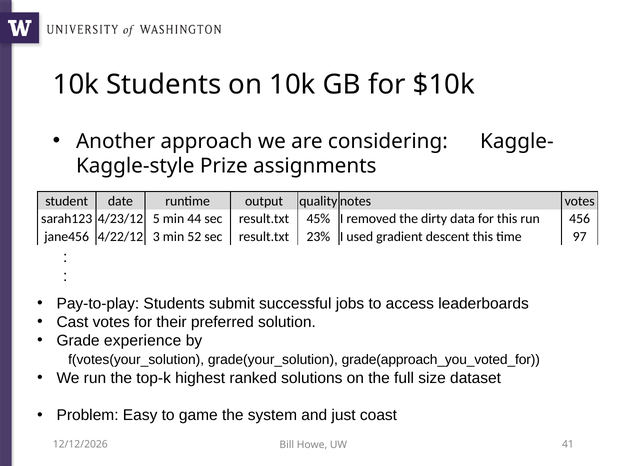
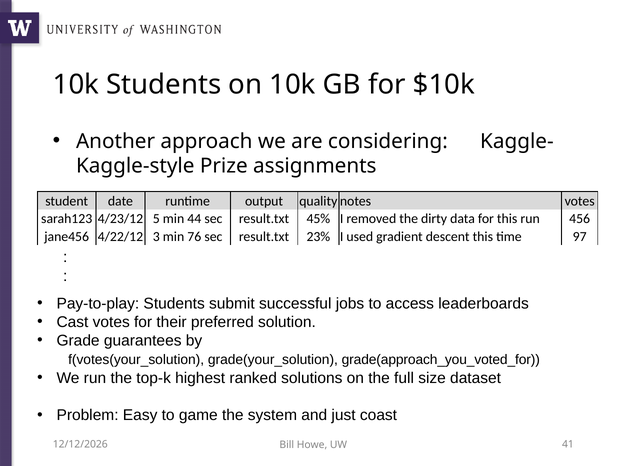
52: 52 -> 76
experience: experience -> guarantees
